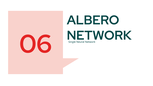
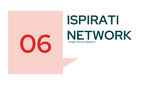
ALBERO: ALBERO -> ISPIRATI
